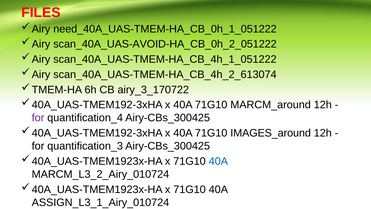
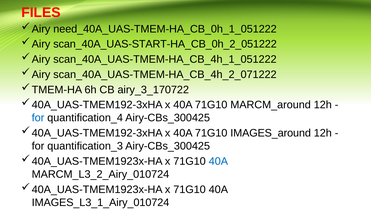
scan_40A_UAS-AVOID-HA_CB_0h_2_051222: scan_40A_UAS-AVOID-HA_CB_0h_2_051222 -> scan_40A_UAS-START-HA_CB_0h_2_051222
scan_40A_UAS-TMEM-HA_CB_4h_2_613074: scan_40A_UAS-TMEM-HA_CB_4h_2_613074 -> scan_40A_UAS-TMEM-HA_CB_4h_2_071222
for at (38, 118) colour: purple -> blue
ASSIGN_L3_1_Airy_010724: ASSIGN_L3_1_Airy_010724 -> IMAGES_L3_1_Airy_010724
